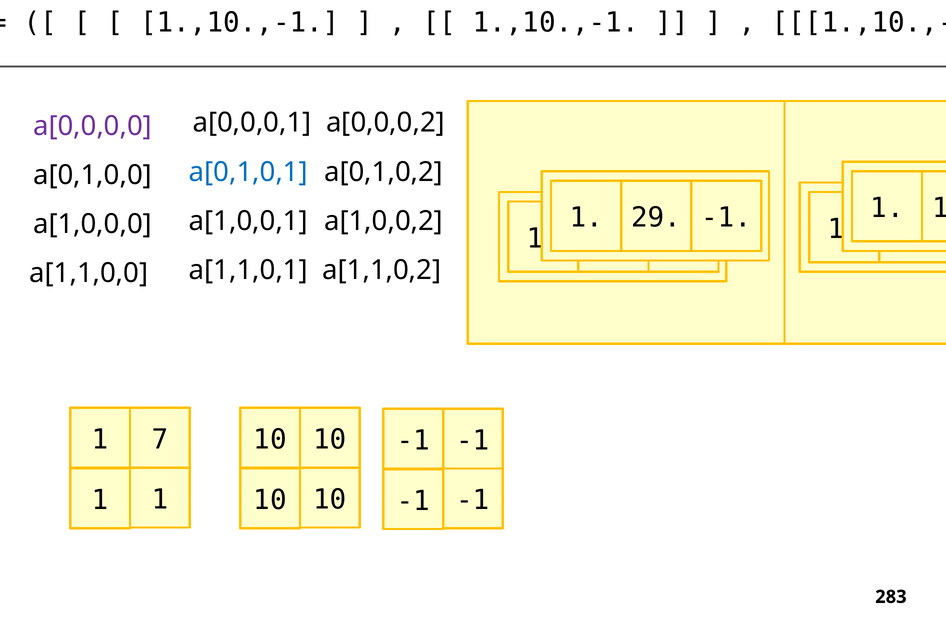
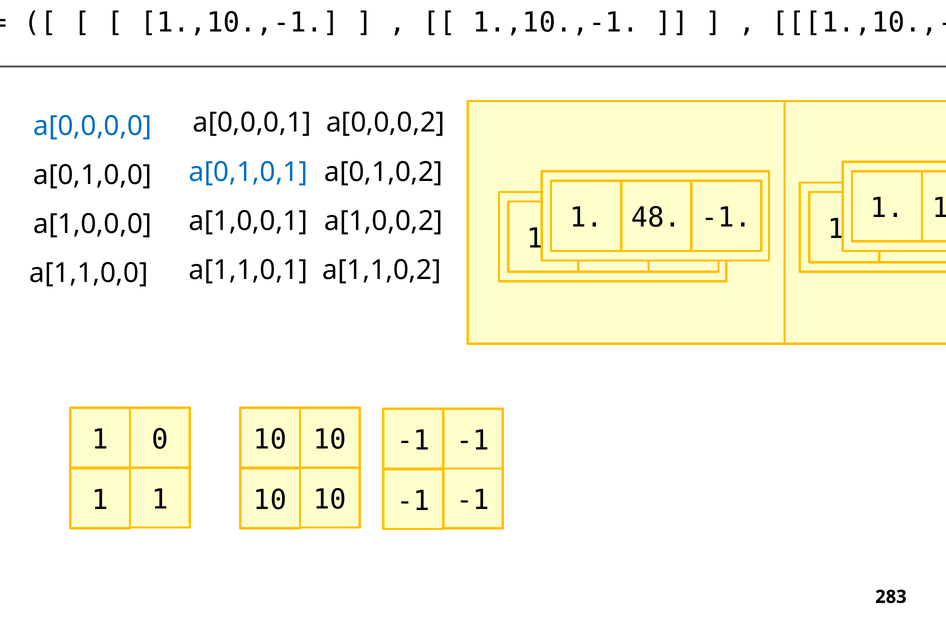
a[0,0,0,0 colour: purple -> blue
29: 29 -> 48
7: 7 -> 0
